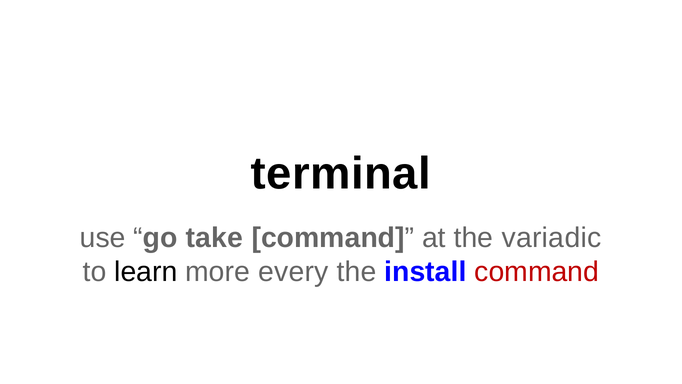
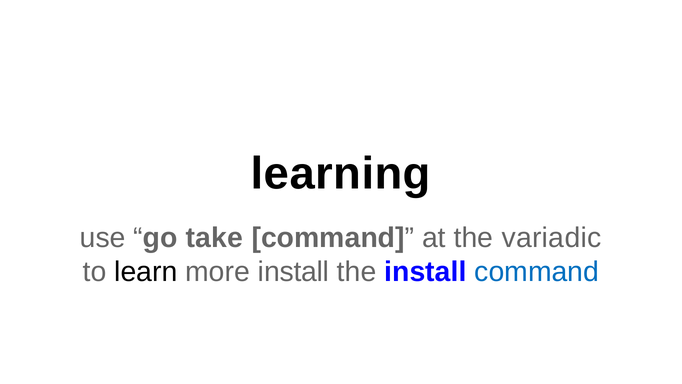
terminal: terminal -> learning
more every: every -> install
command at (537, 272) colour: red -> blue
